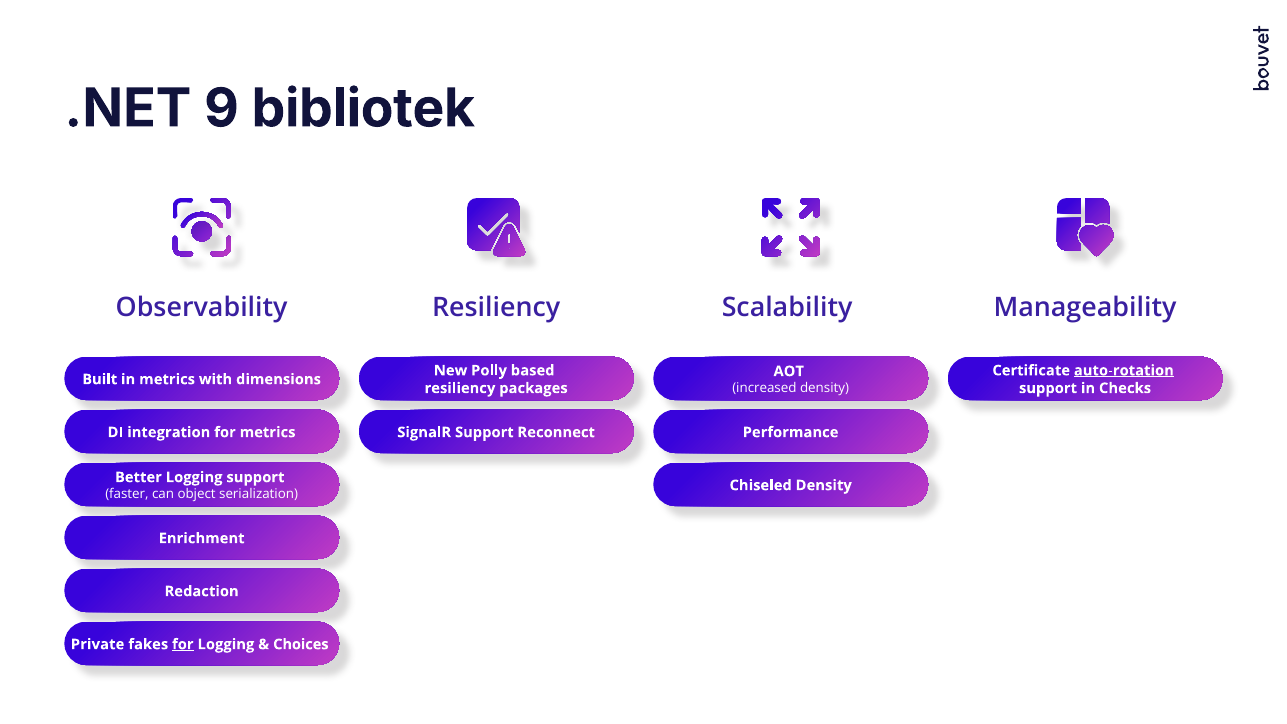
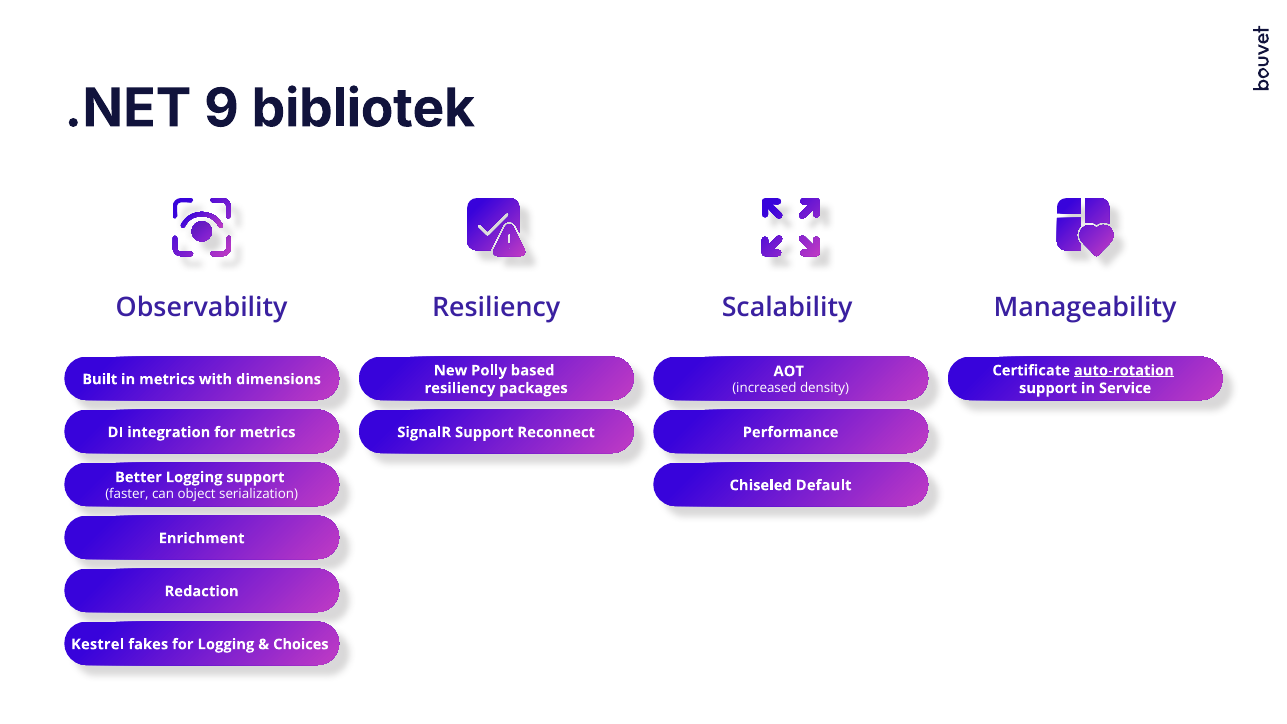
Checks: Checks -> Service
Chiseled Density: Density -> Default
Private: Private -> Kestrel
for at (183, 644) underline: present -> none
